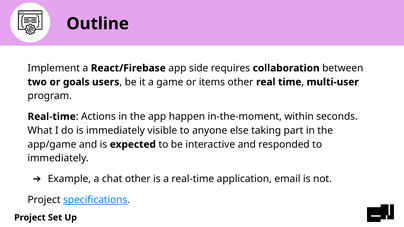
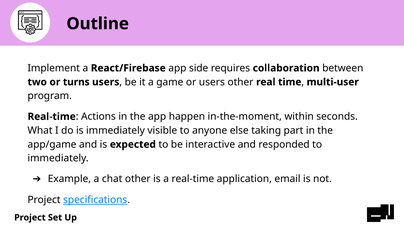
goals: goals -> turns
or items: items -> users
